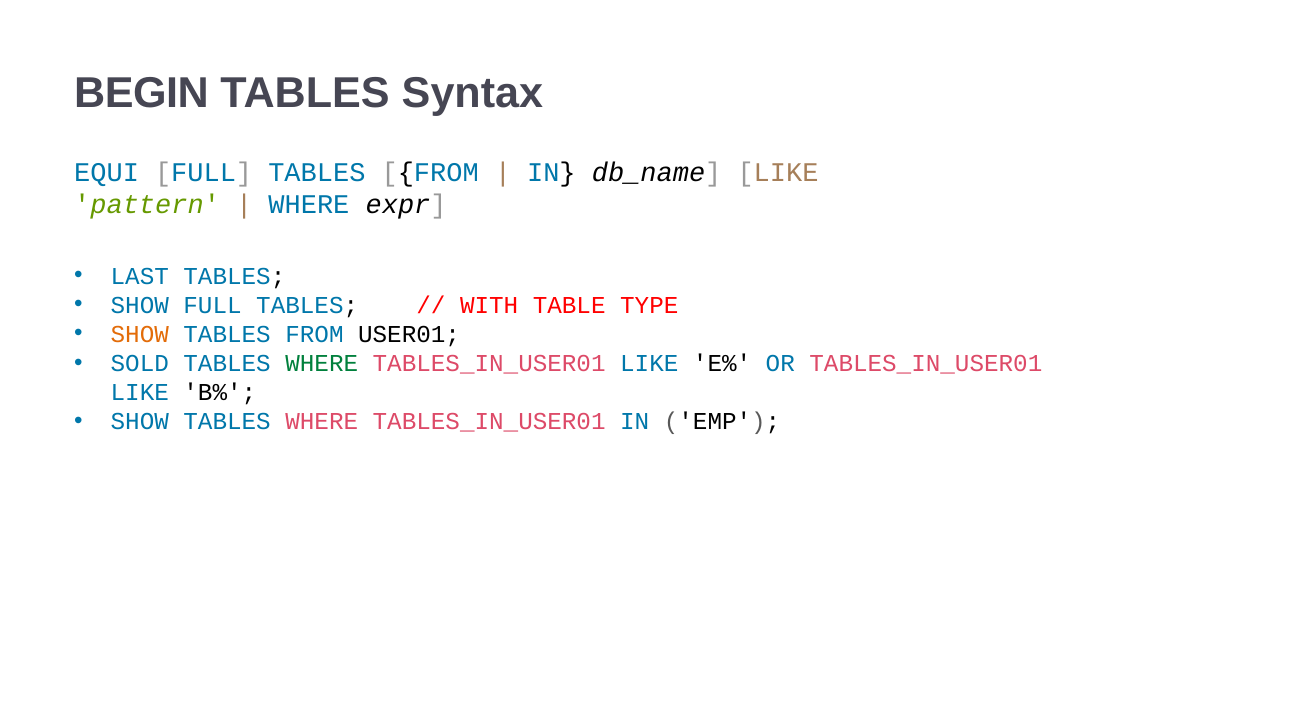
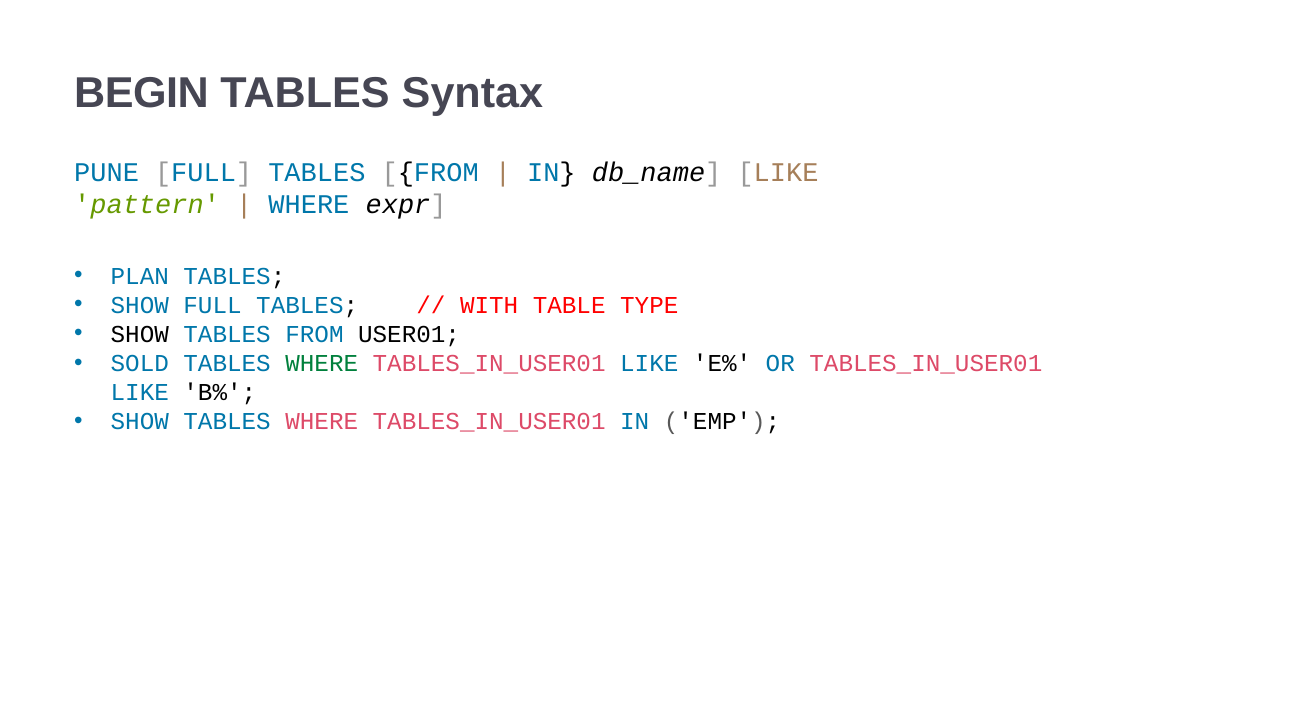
EQUI: EQUI -> PUNE
LAST: LAST -> PLAN
SHOW at (140, 334) colour: orange -> black
